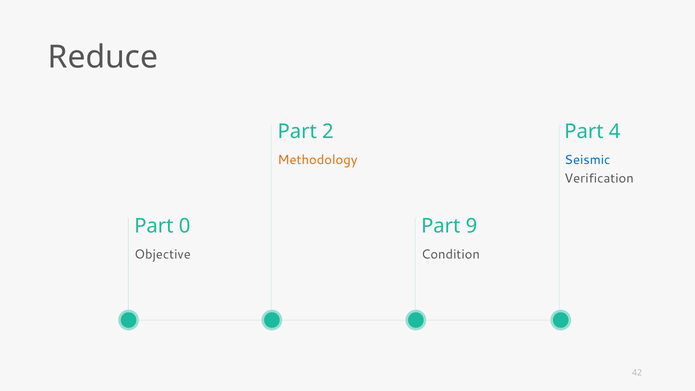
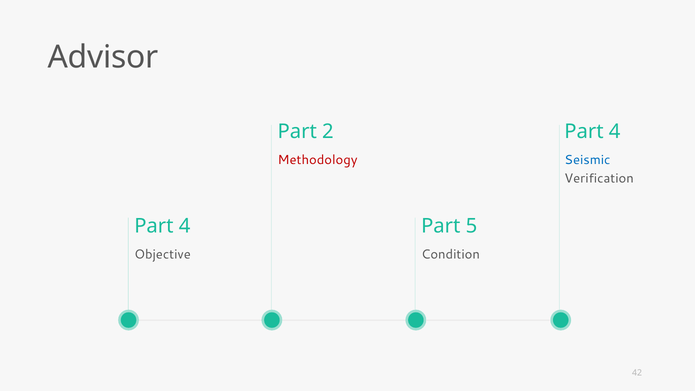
Reduce: Reduce -> Advisor
Methodology colour: orange -> red
0 at (185, 226): 0 -> 4
9: 9 -> 5
